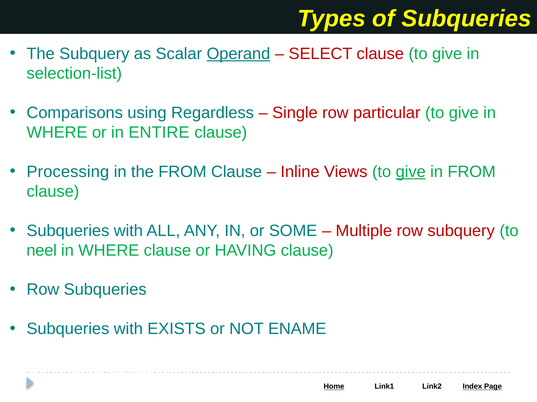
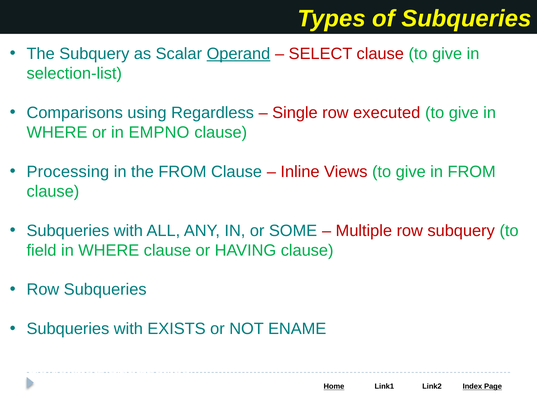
particular: particular -> executed
ENTIRE: ENTIRE -> EMPNO
give at (411, 172) underline: present -> none
neel: neel -> field
